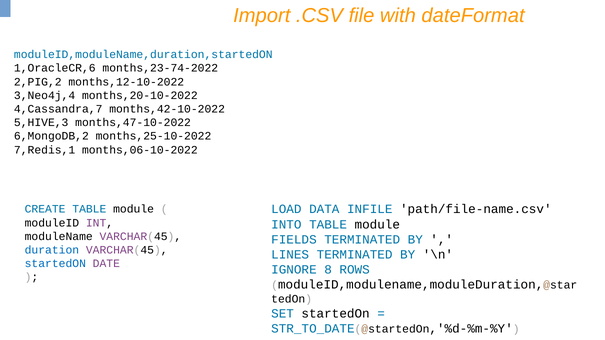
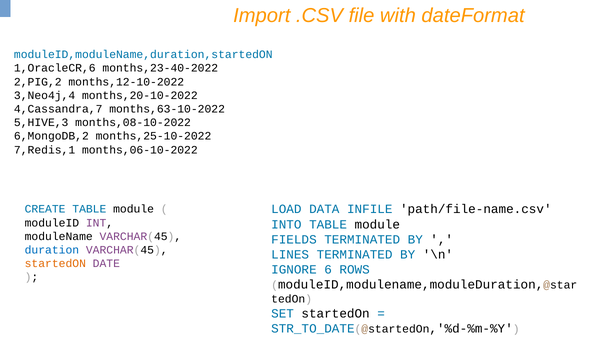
months,23-74-2022: months,23-74-2022 -> months,23-40-2022
months,42-10-2022: months,42-10-2022 -> months,63-10-2022
months,47-10-2022: months,47-10-2022 -> months,08-10-2022
startedON at (55, 264) colour: blue -> orange
8: 8 -> 6
